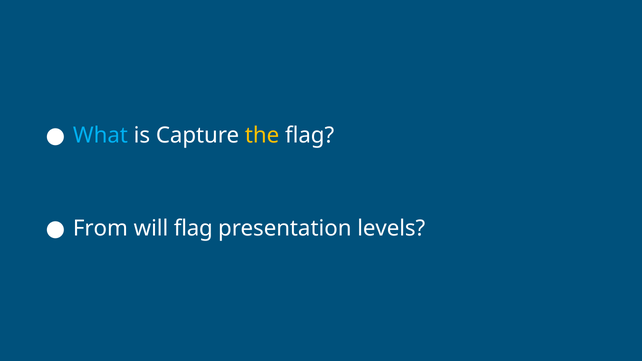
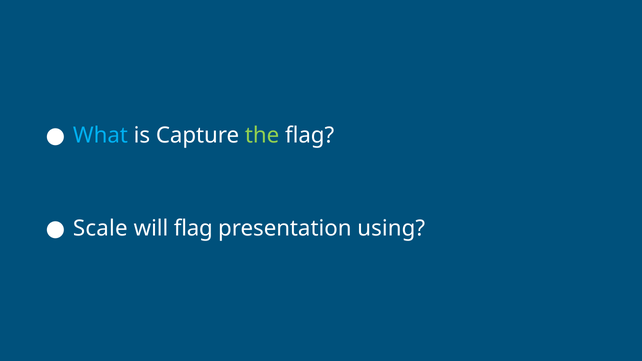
the colour: yellow -> light green
From: From -> Scale
levels: levels -> using
